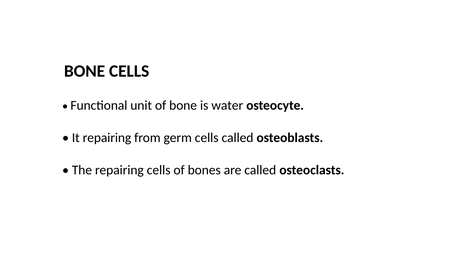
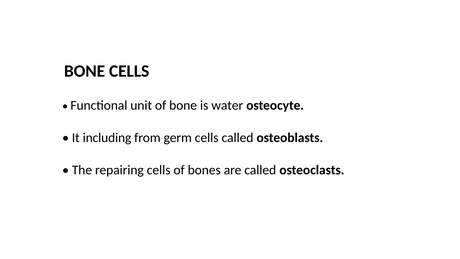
It repairing: repairing -> including
